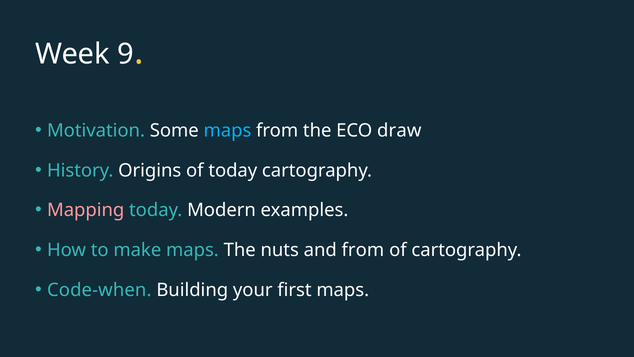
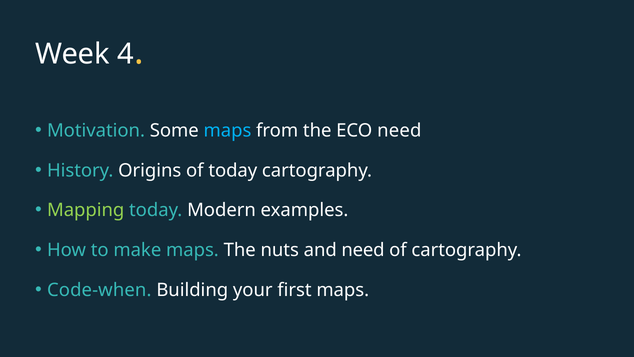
9: 9 -> 4
ECO draw: draw -> need
Mapping colour: pink -> light green
and from: from -> need
